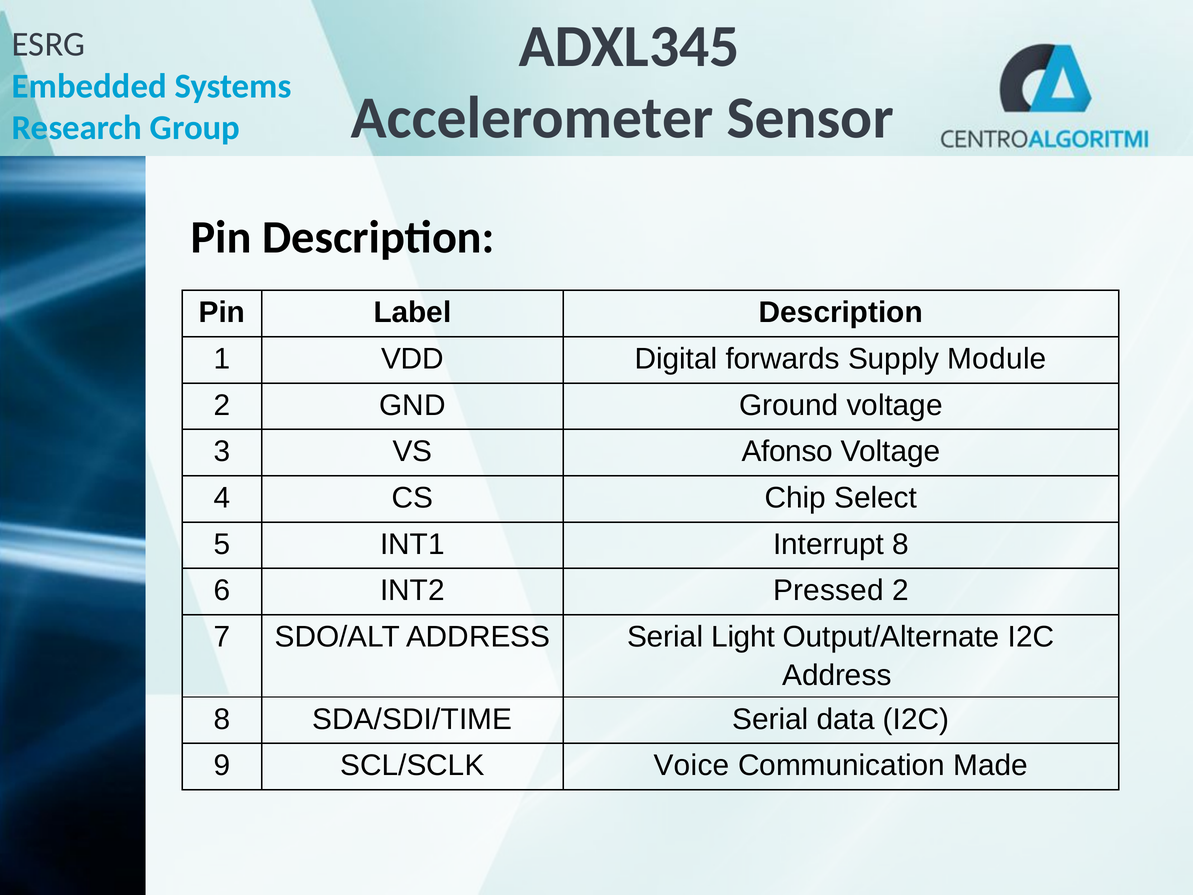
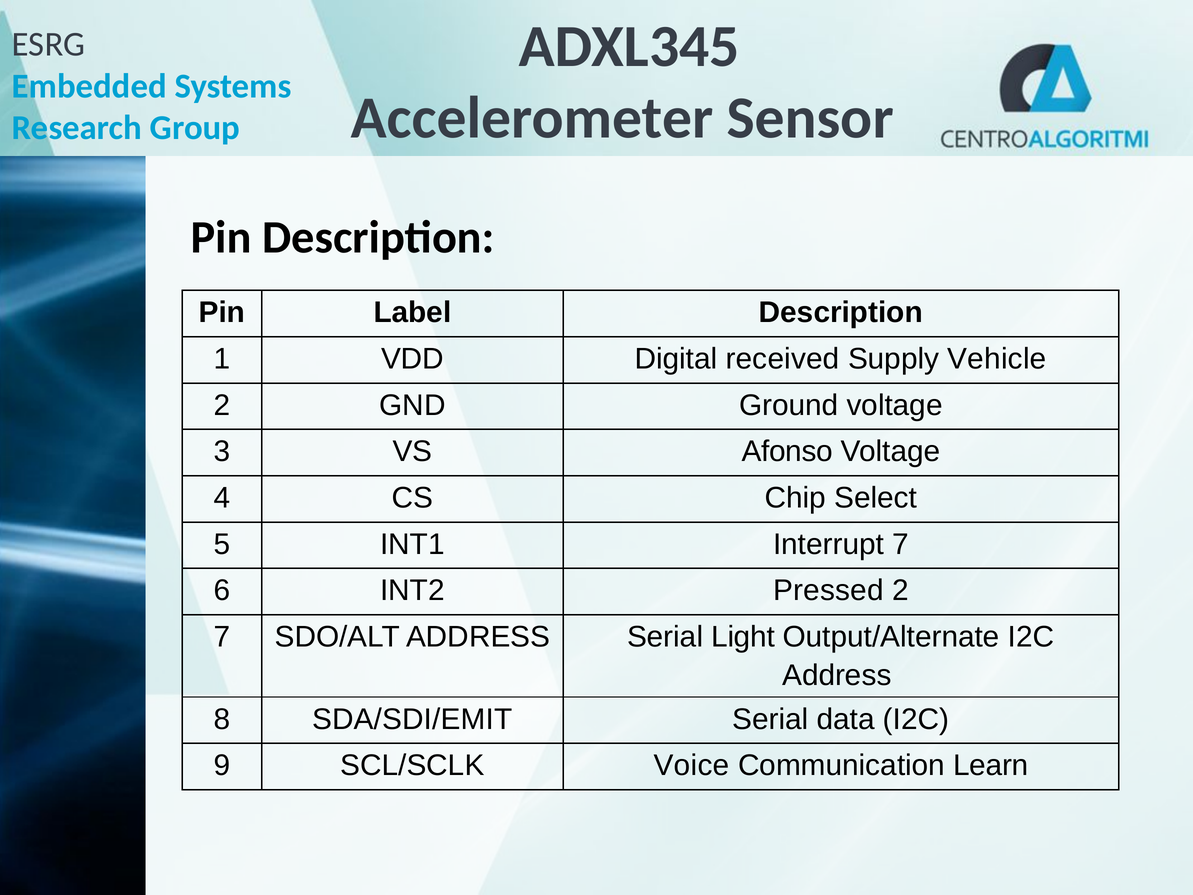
forwards: forwards -> received
Module: Module -> Vehicle
Interrupt 8: 8 -> 7
SDA/SDI/TIME: SDA/SDI/TIME -> SDA/SDI/EMIT
Made: Made -> Learn
